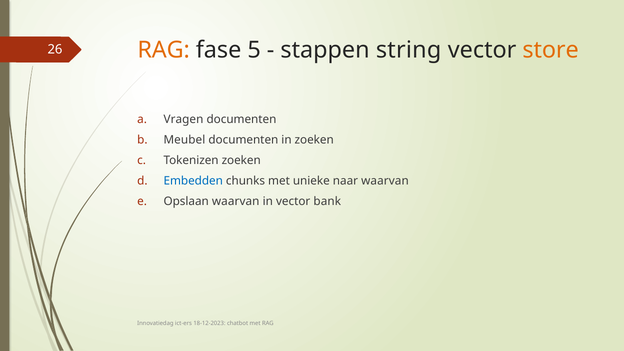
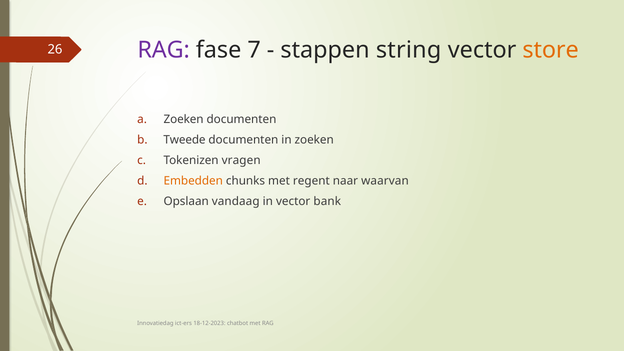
RAG at (164, 50) colour: orange -> purple
5: 5 -> 7
Vragen at (183, 119): Vragen -> Zoeken
Meubel: Meubel -> Tweede
Tokenizen zoeken: zoeken -> vragen
Embedden colour: blue -> orange
unieke: unieke -> regent
Opslaan waarvan: waarvan -> vandaag
